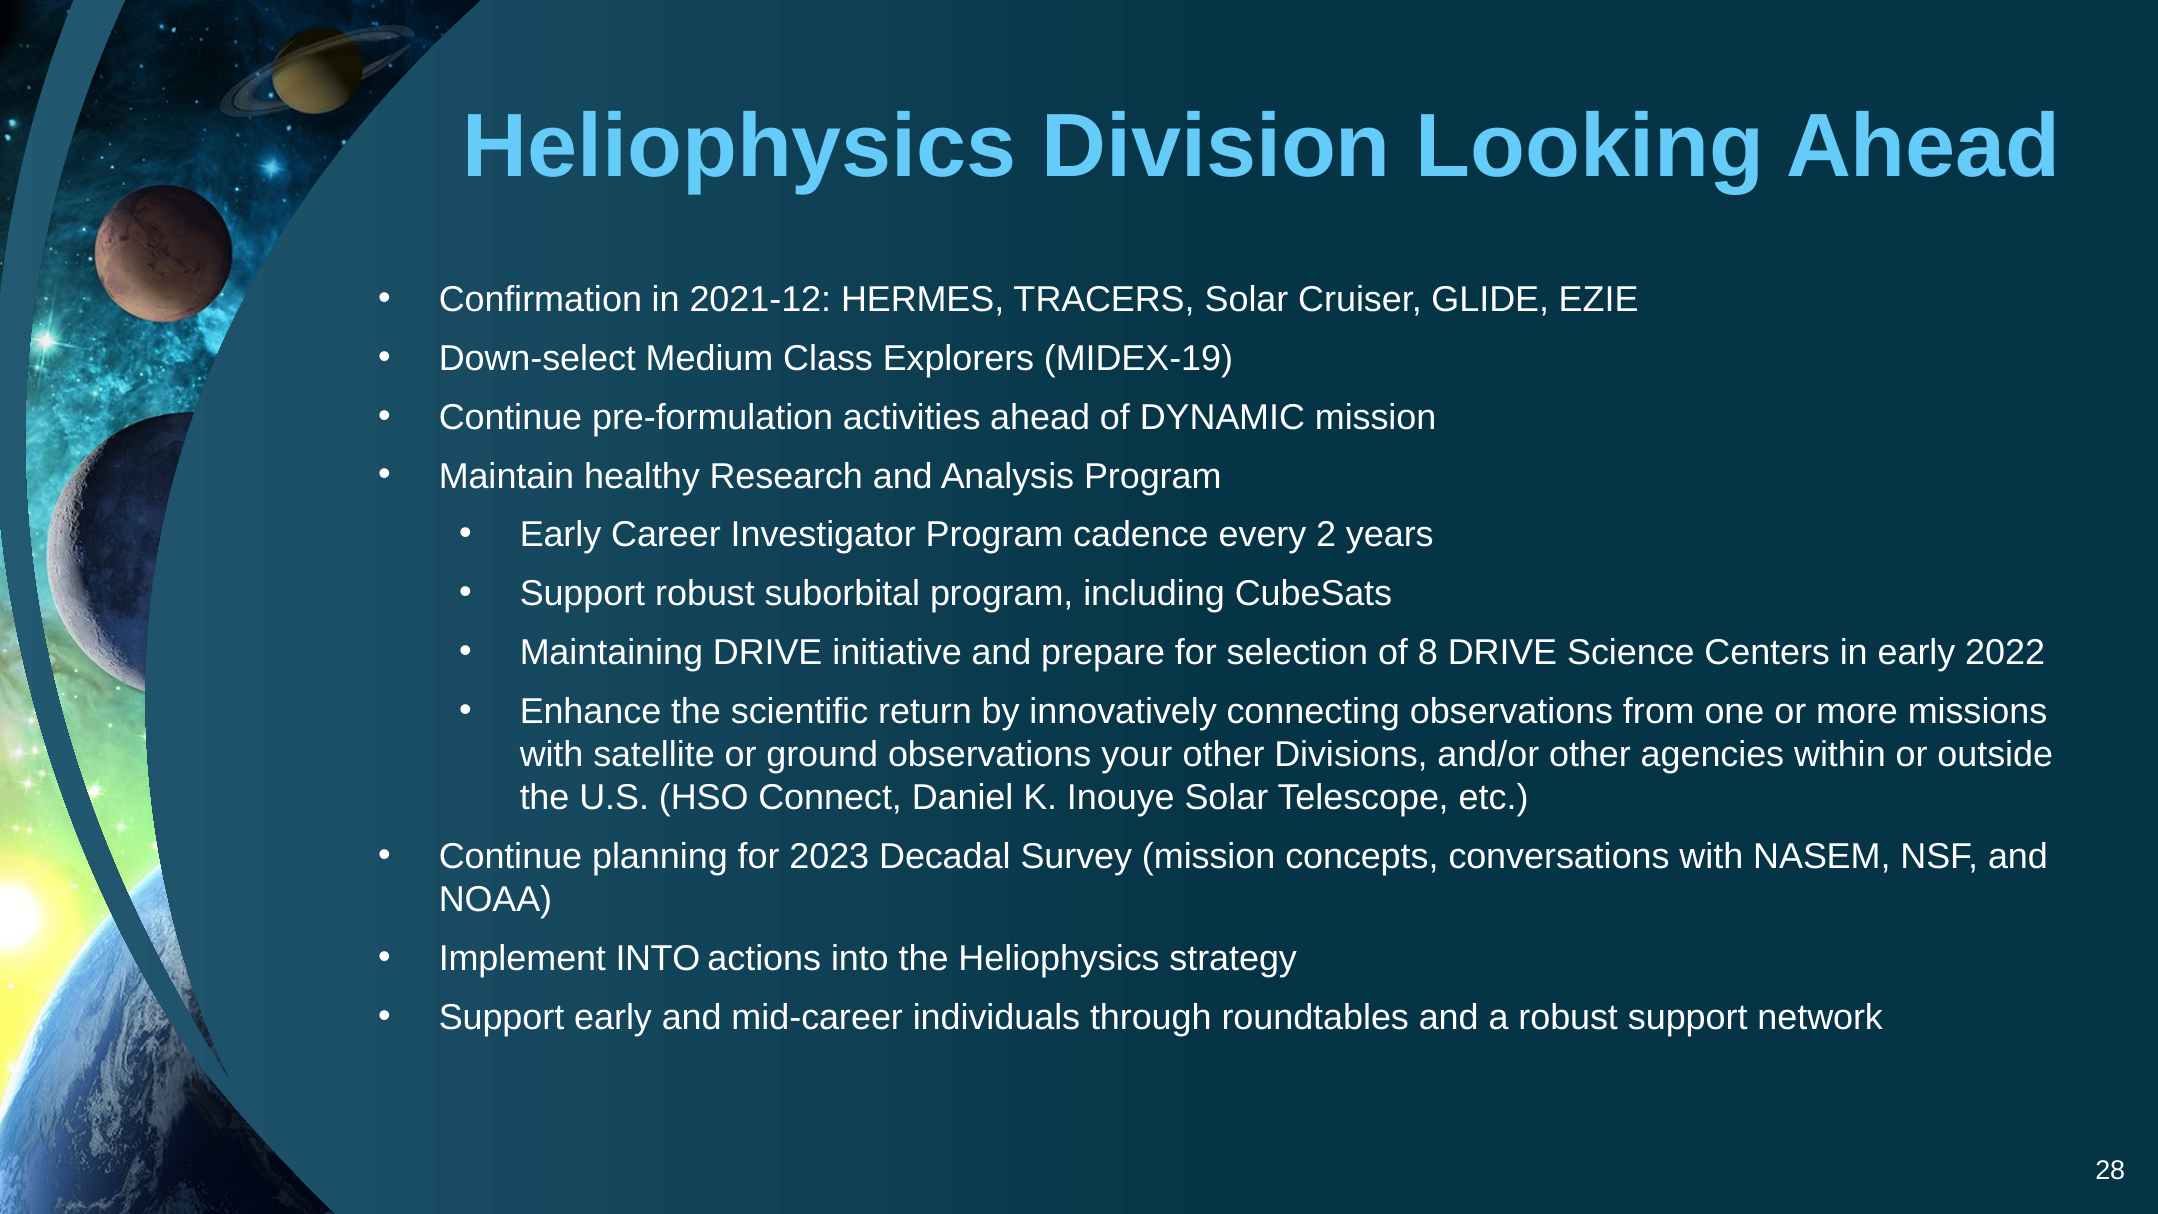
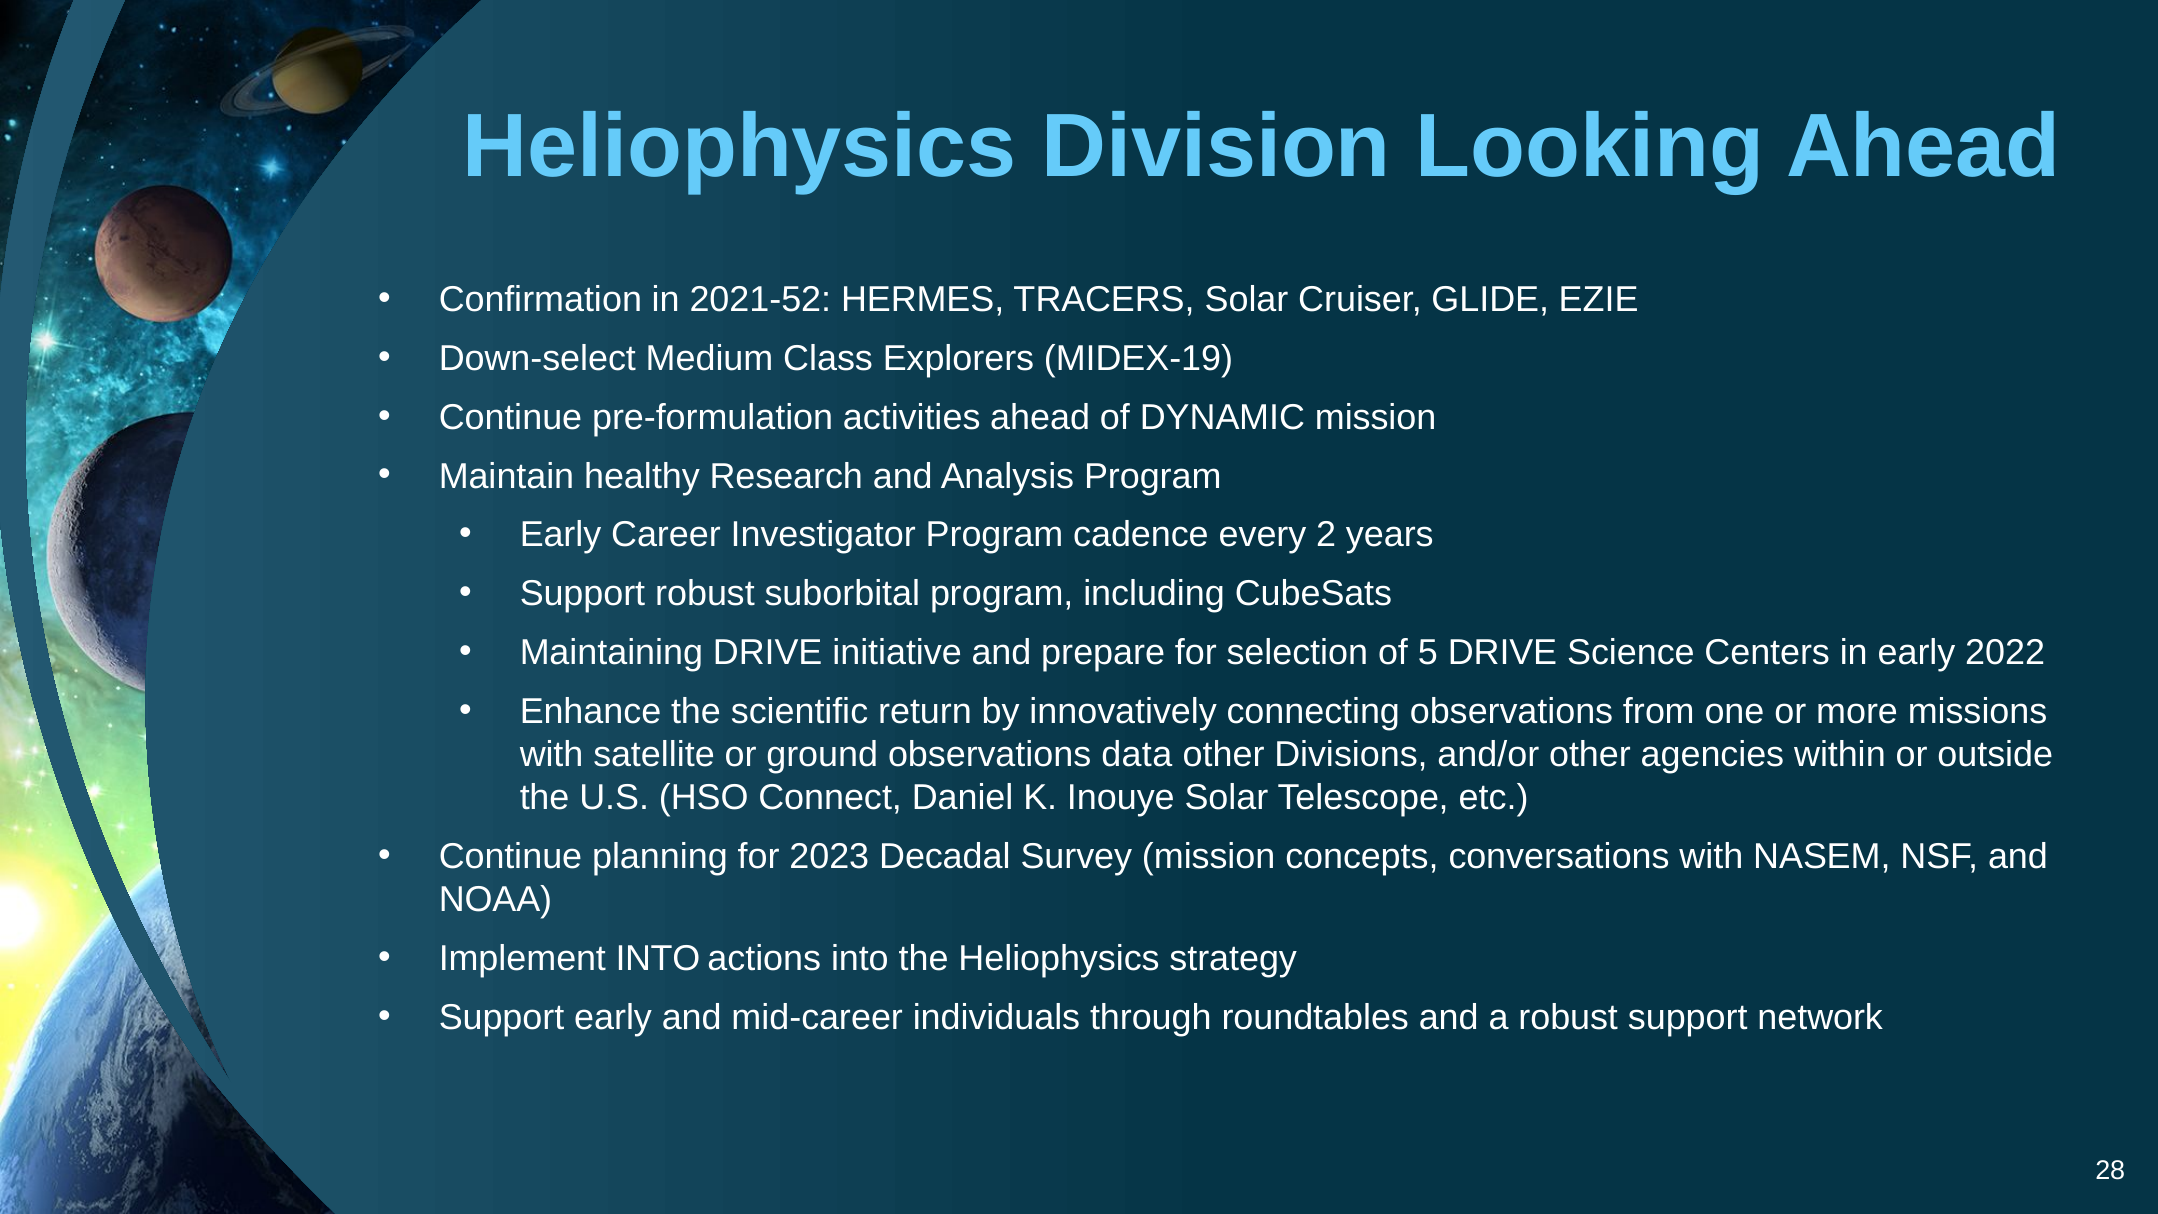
2021-12: 2021-12 -> 2021-52
8: 8 -> 5
your: your -> data
